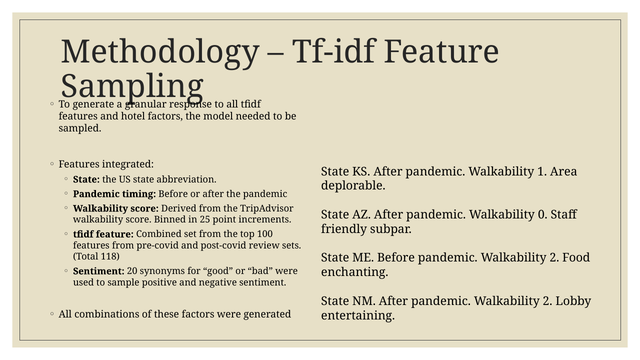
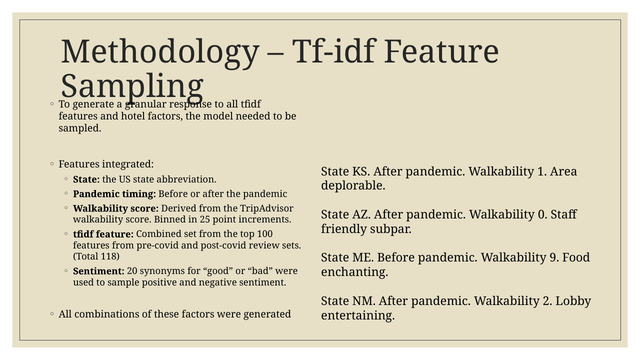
Before pandemic Walkability 2: 2 -> 9
